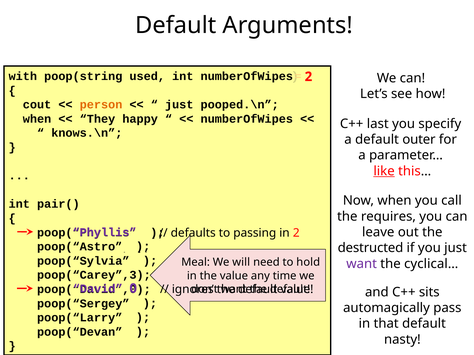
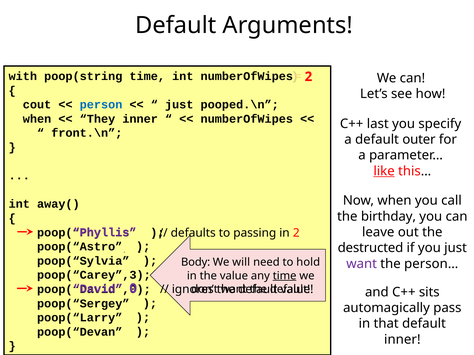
poop(string used: used -> time
person colour: orange -> blue
They happy: happy -> inner
knows.\n: knows.\n -> front.\n
pair(: pair( -> away(
requires: requires -> birthday
Meal: Meal -> Body
cyclical…: cyclical… -> person…
time at (285, 276) underline: none -> present
nasty at (402, 340): nasty -> inner
